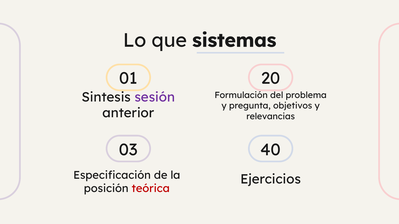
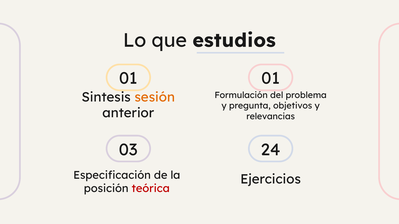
sistemas: sistemas -> estudios
01 20: 20 -> 01
sesión colour: purple -> orange
40: 40 -> 24
